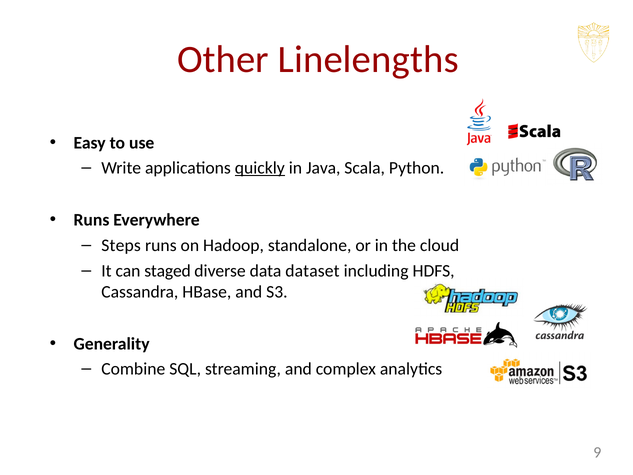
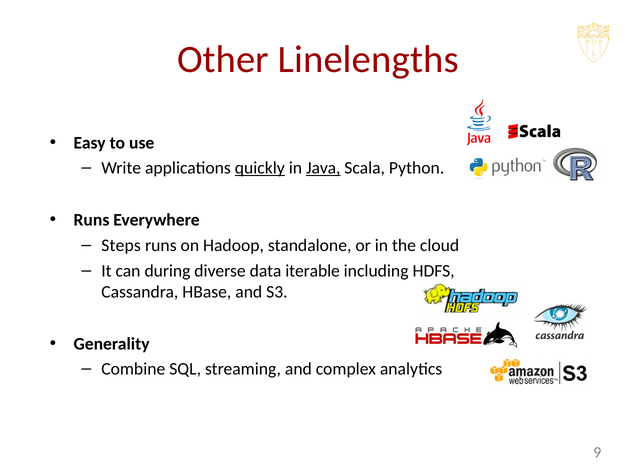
Java underline: none -> present
staged: staged -> during
dataset: dataset -> iterable
